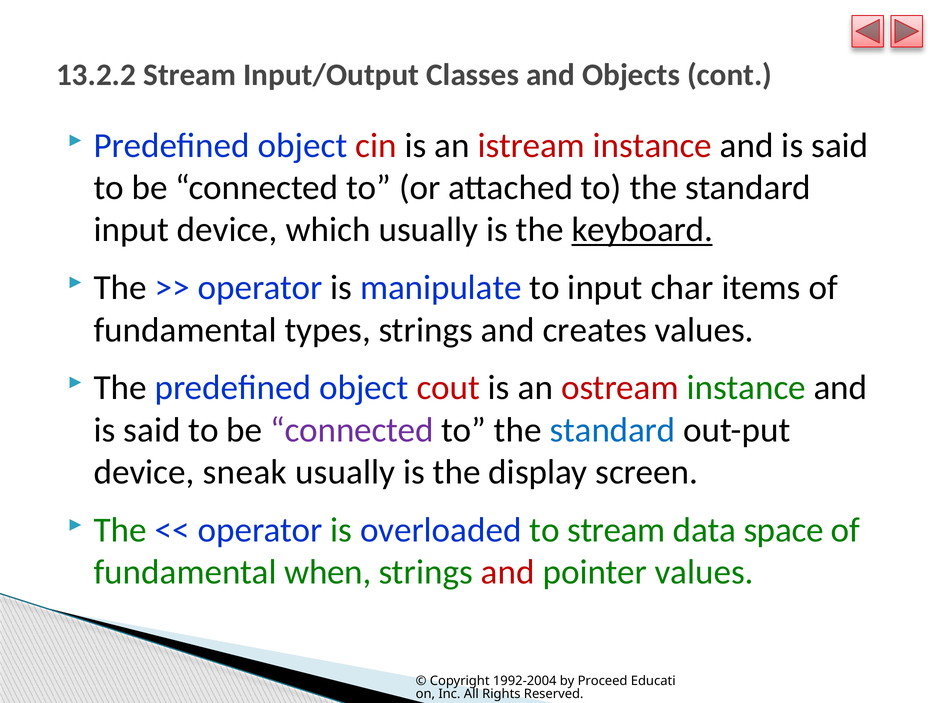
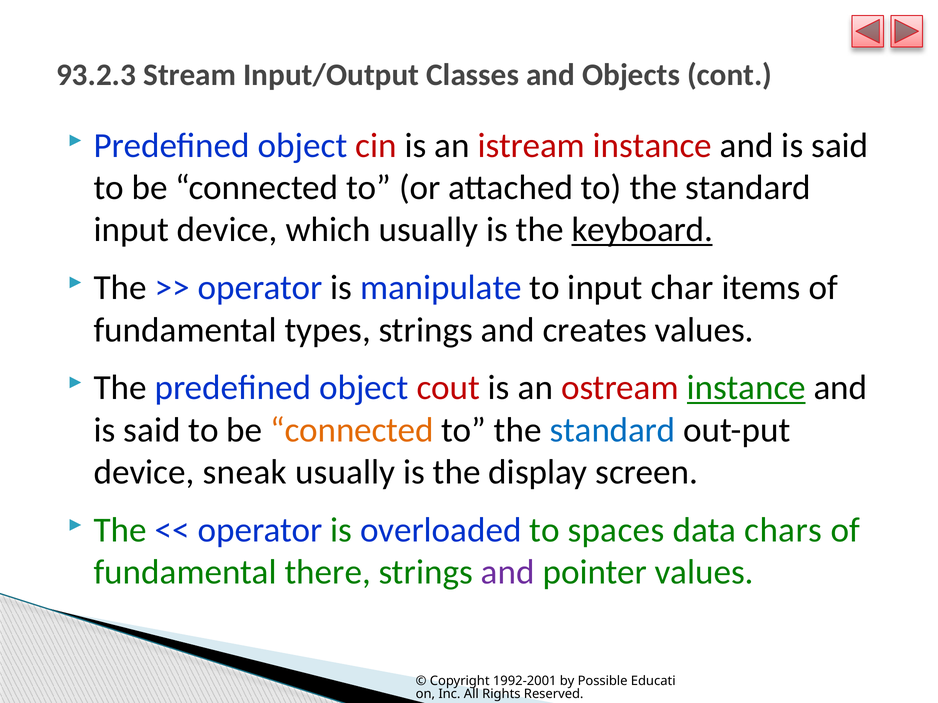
13.2.2: 13.2.2 -> 93.2.3
instance at (746, 388) underline: none -> present
connected at (352, 430) colour: purple -> orange
to stream: stream -> spaces
space: space -> chars
when: when -> there
and at (508, 573) colour: red -> purple
1992-2004: 1992-2004 -> 1992-2001
Proceed: Proceed -> Possible
